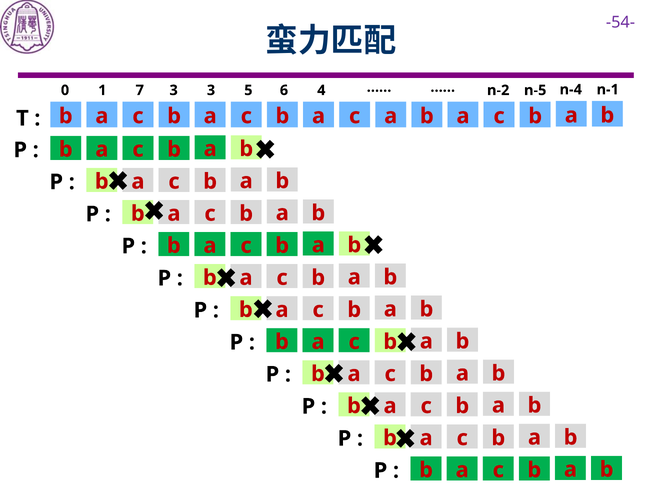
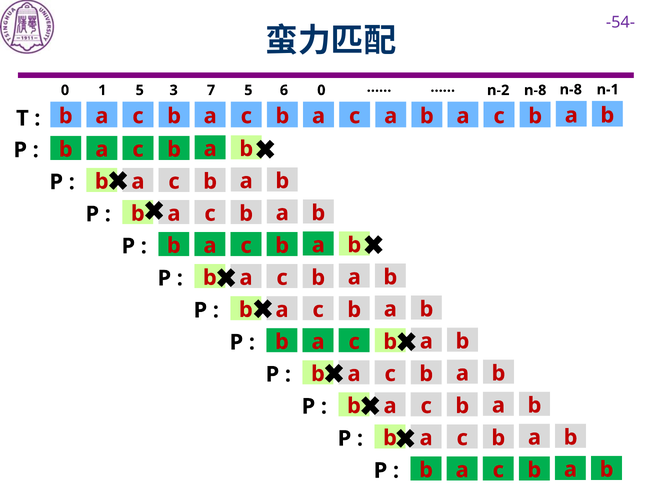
n-4 at (571, 90): n-4 -> n-8
1 7: 7 -> 5
3 3: 3 -> 7
6 4: 4 -> 0
n-2 n-5: n-5 -> n-8
